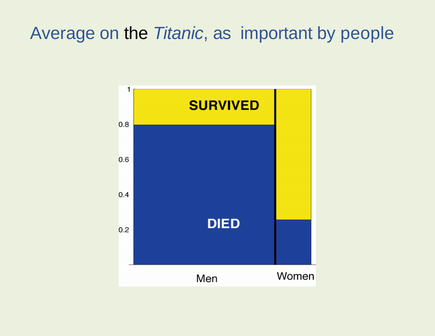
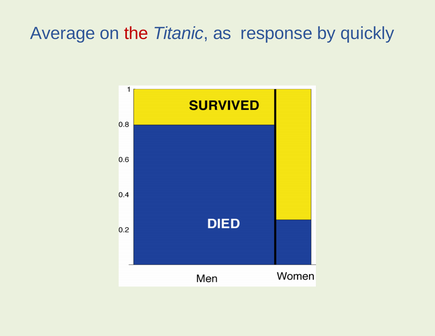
the colour: black -> red
important: important -> response
people: people -> quickly
